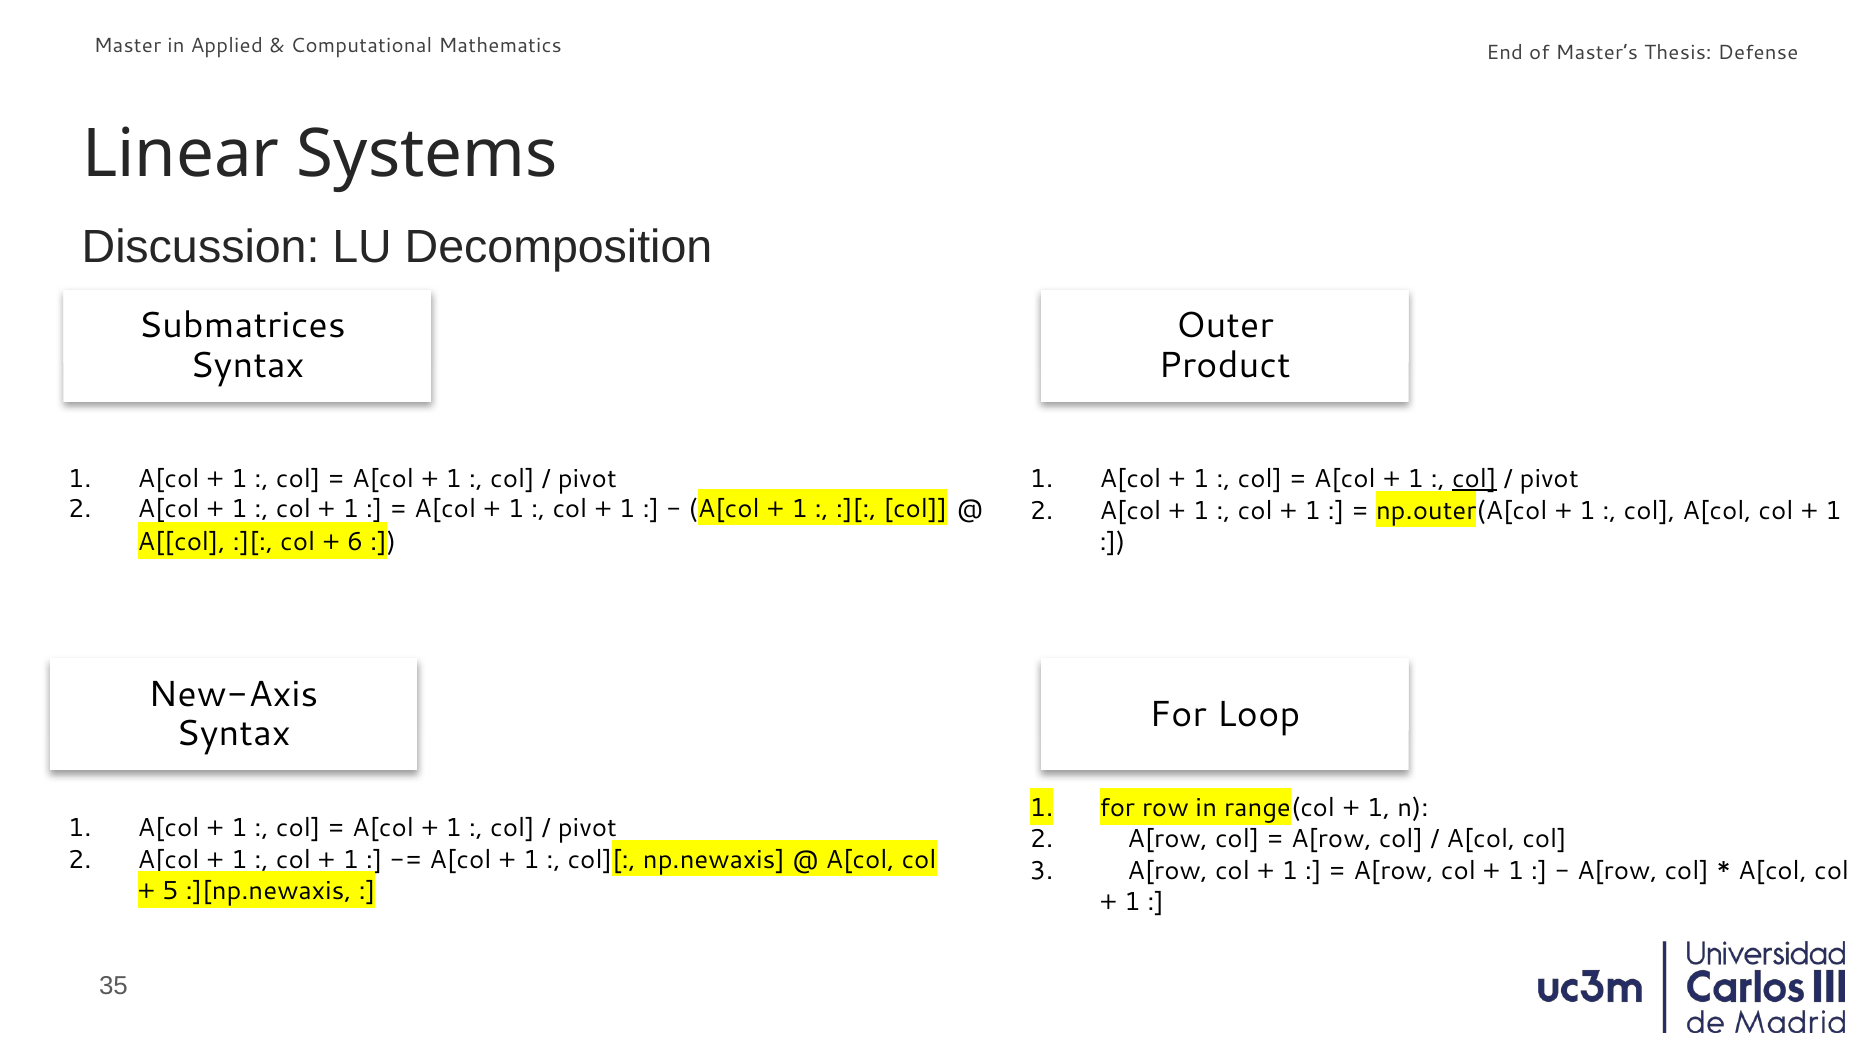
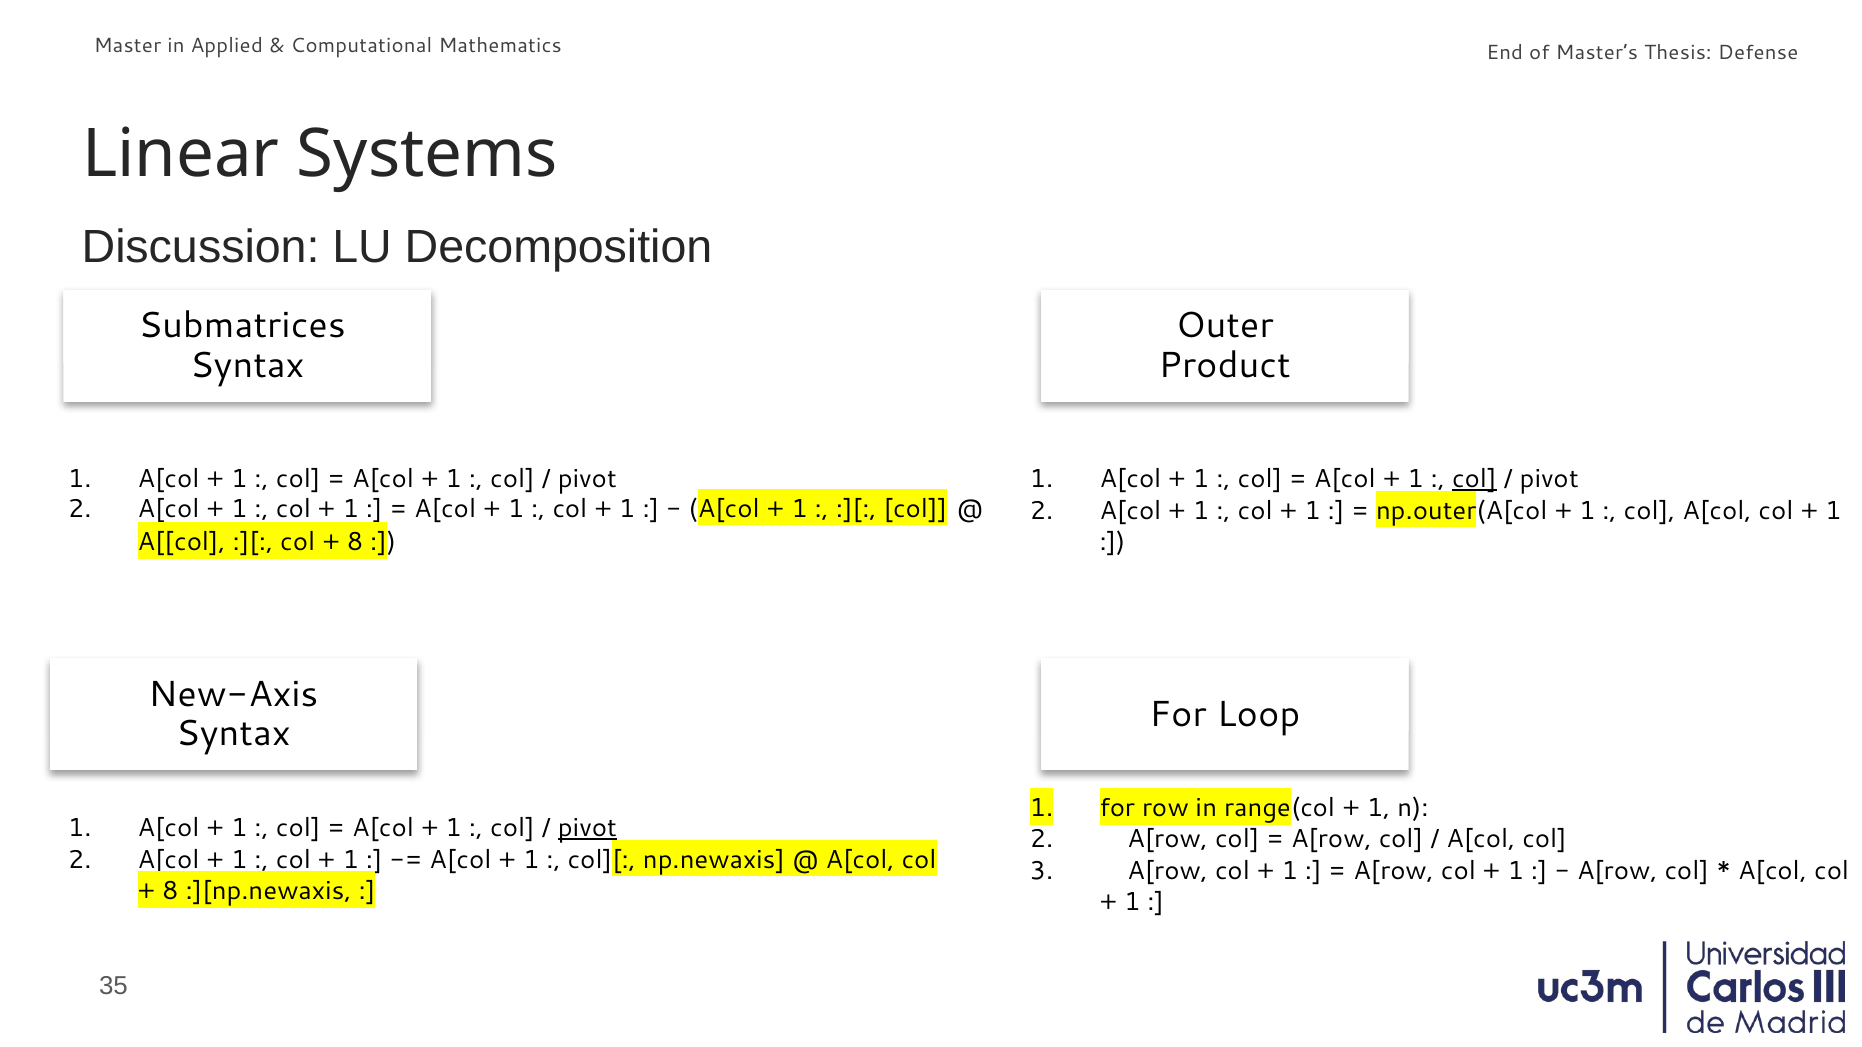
6 at (355, 542): 6 -> 8
pivot at (587, 828) underline: none -> present
5 at (170, 891): 5 -> 8
